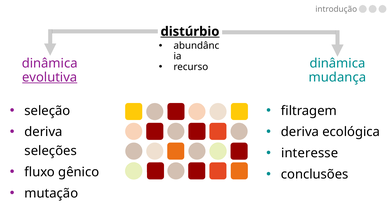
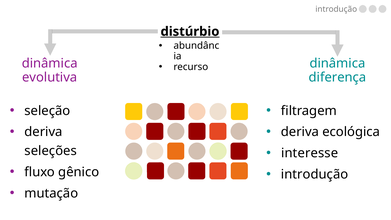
evolutiva underline: present -> none
mudança: mudança -> diferença
conclusões at (315, 174): conclusões -> introdução
